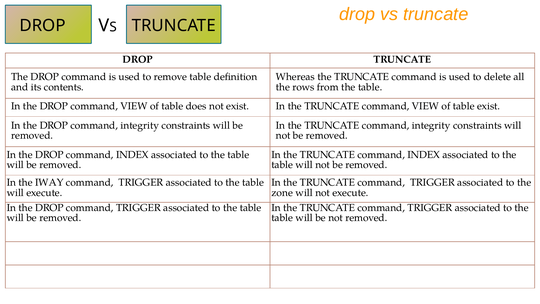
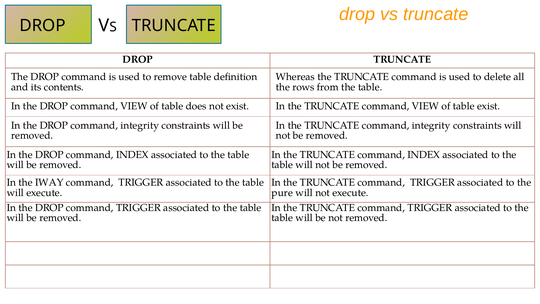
zone: zone -> pure
